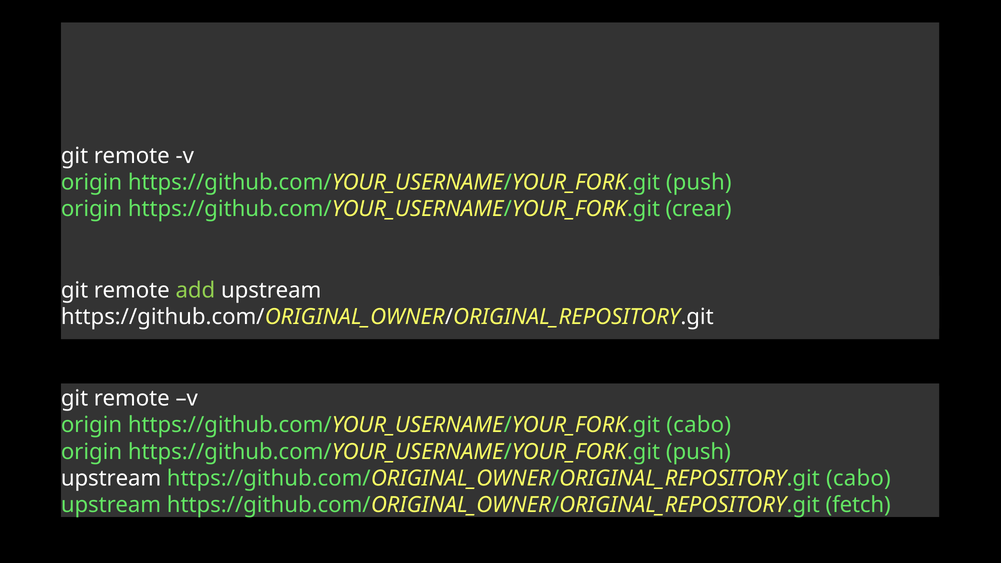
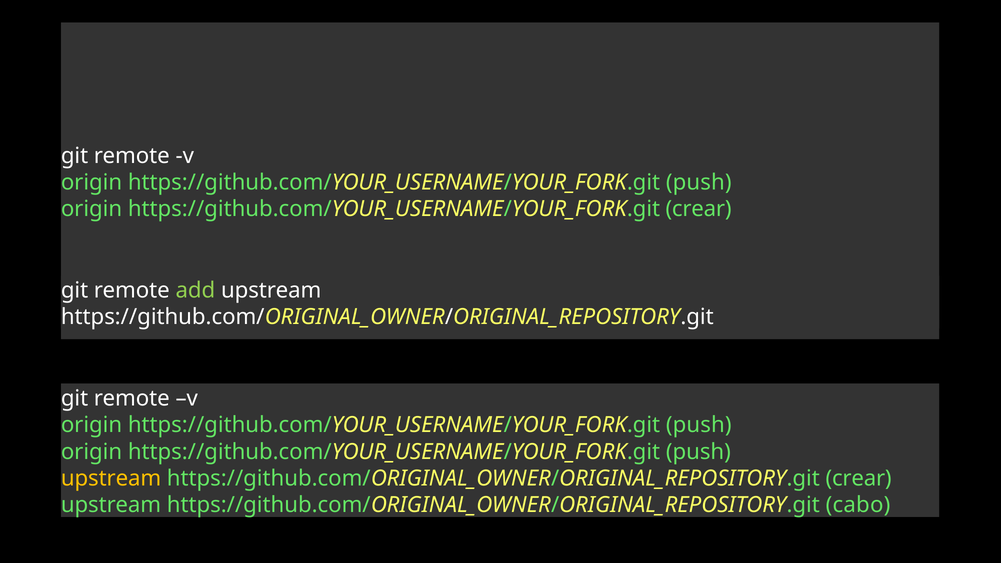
cabo at (699, 425): cabo -> push
upstream at (111, 478) colour: white -> yellow
https://github.com/ORIGINAL_OWNER/ORIGINAL_REPOSITORY.git cabo: cabo -> crear
fetch: fetch -> cabo
